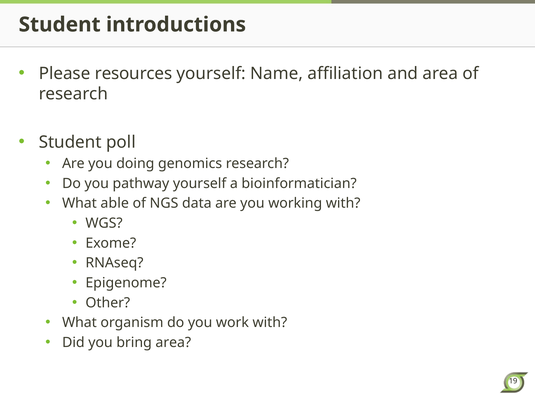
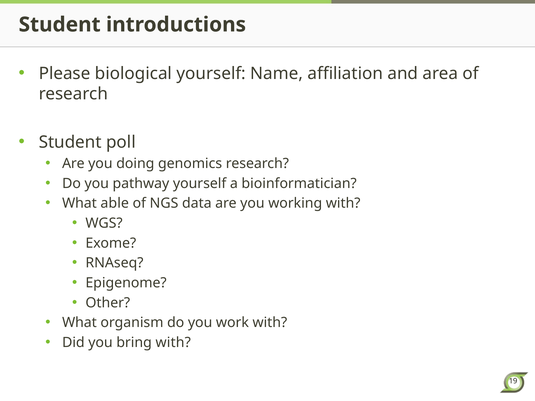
resources: resources -> biological
bring area: area -> with
